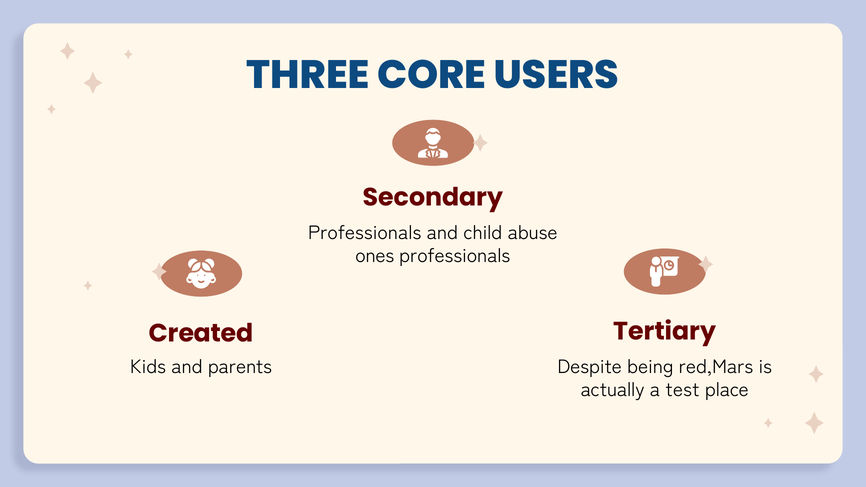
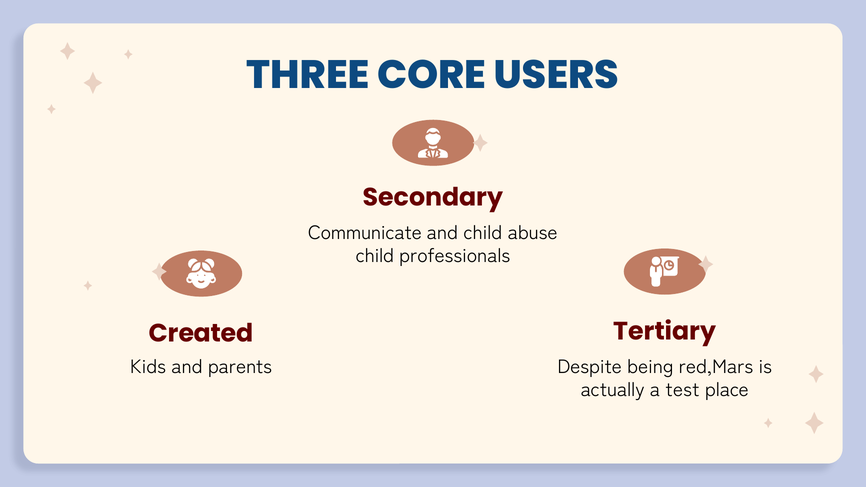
Professionals at (365, 233): Professionals -> Communicate
ones at (375, 256): ones -> child
